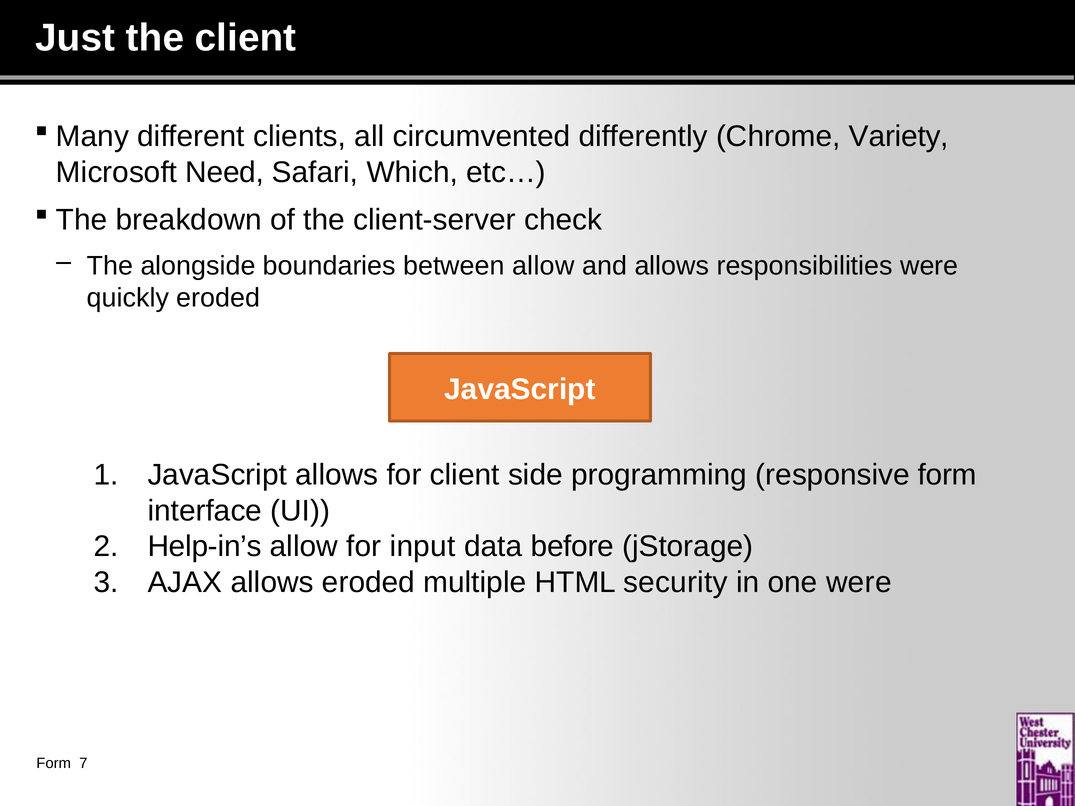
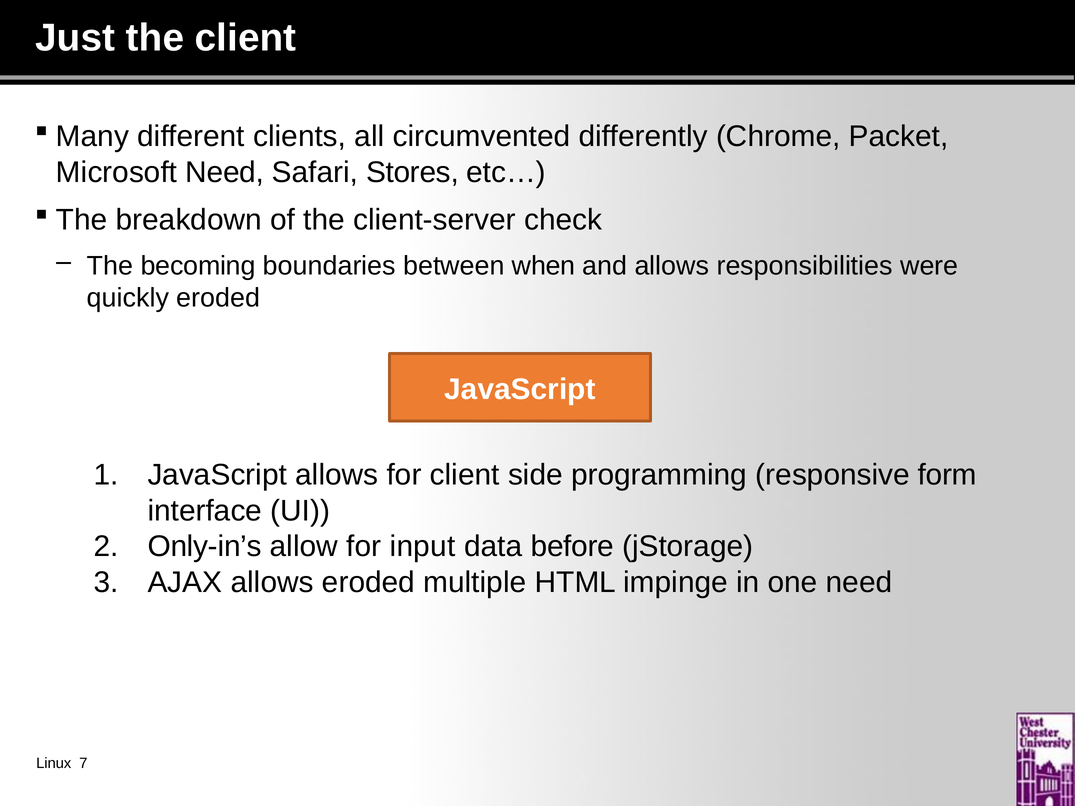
Variety: Variety -> Packet
Which: Which -> Stores
alongside: alongside -> becoming
between allow: allow -> when
Help-in’s: Help-in’s -> Only-in’s
security: security -> impinge
one were: were -> need
Form at (54, 764): Form -> Linux
